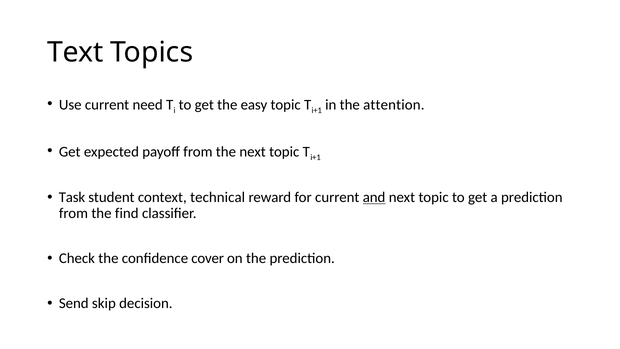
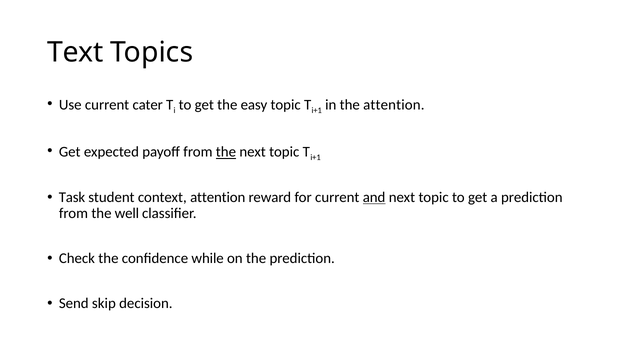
need: need -> cater
the at (226, 152) underline: none -> present
context technical: technical -> attention
find: find -> well
cover: cover -> while
